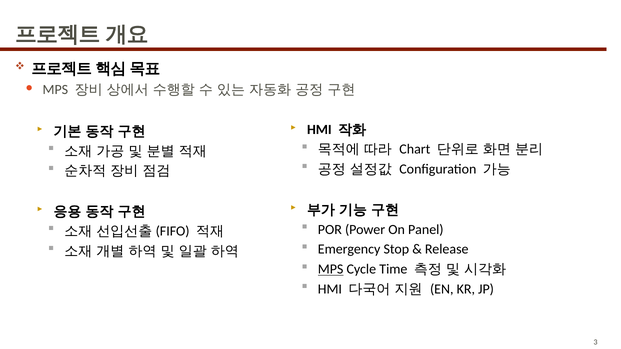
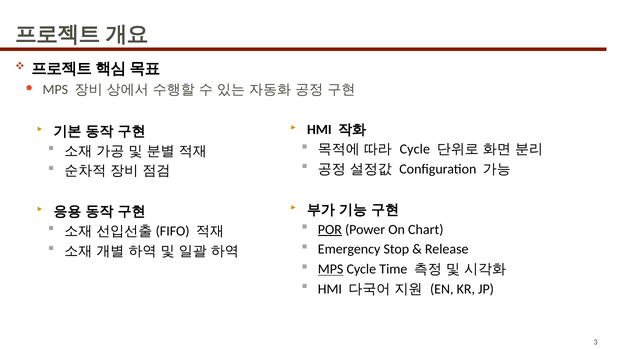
Chart at (415, 149): Chart -> Cycle
POR underline: none -> present
Panel: Panel -> Chart
